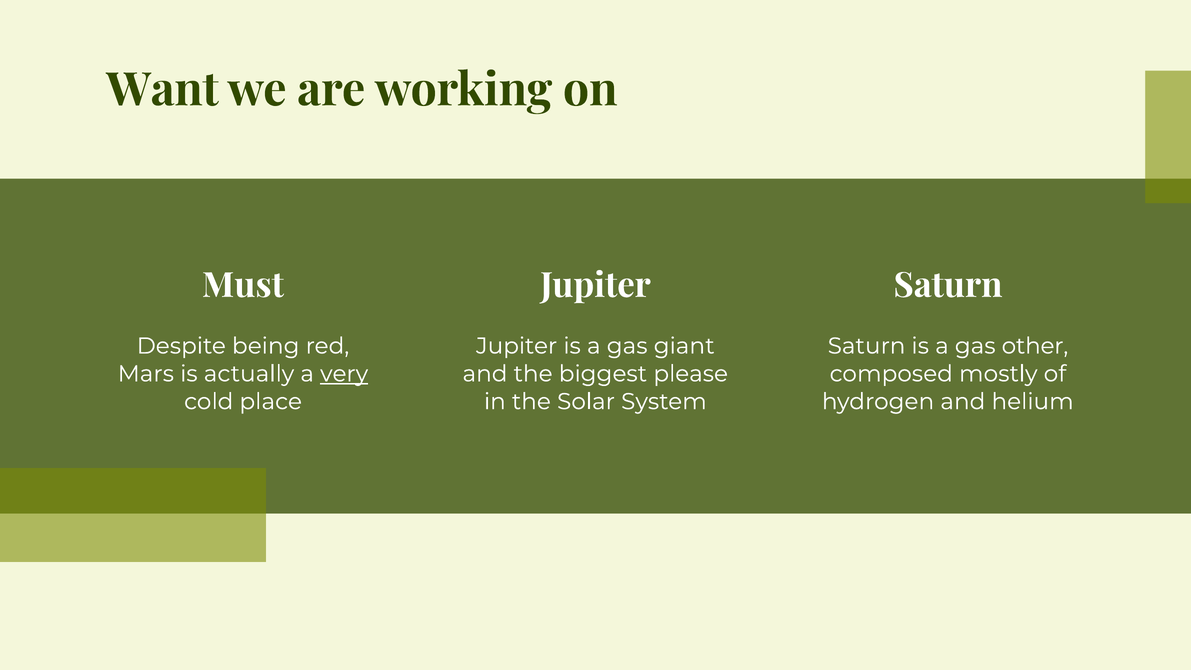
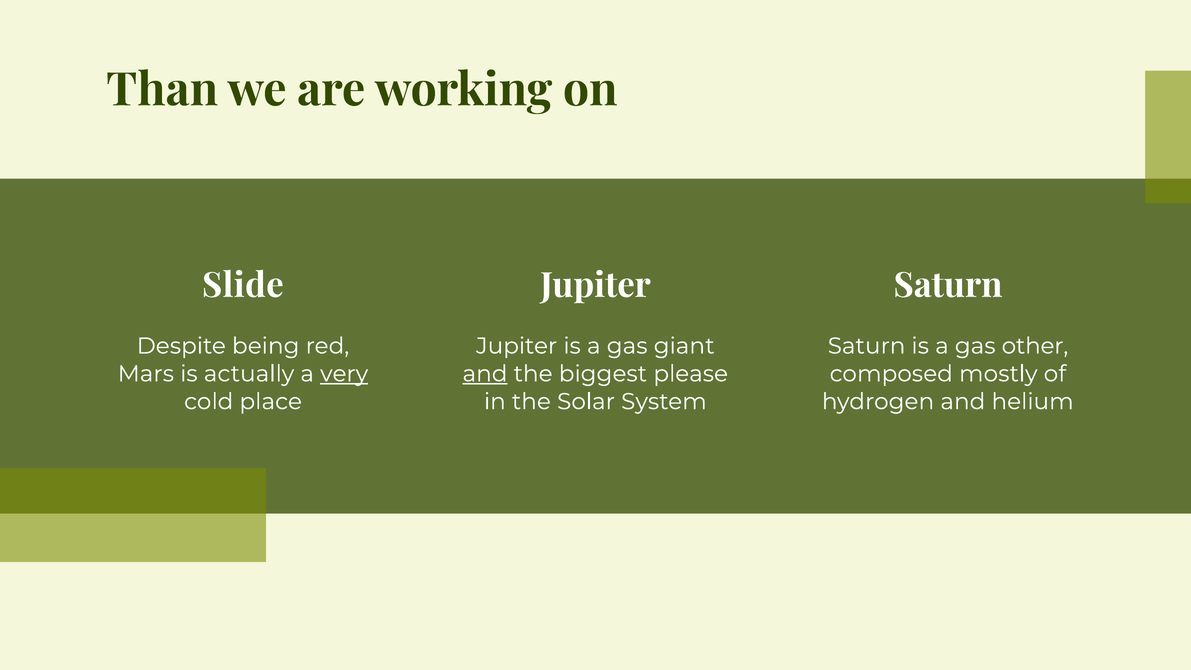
Want: Want -> Than
Must: Must -> Slide
and at (485, 374) underline: none -> present
